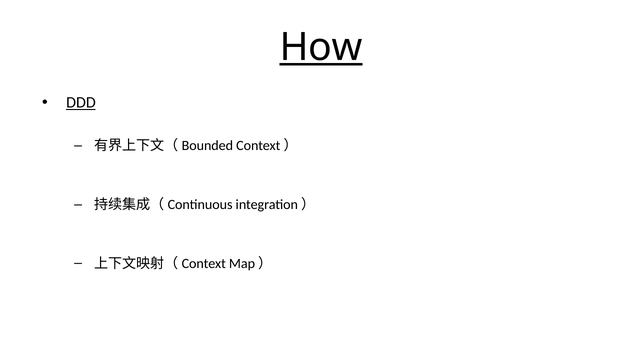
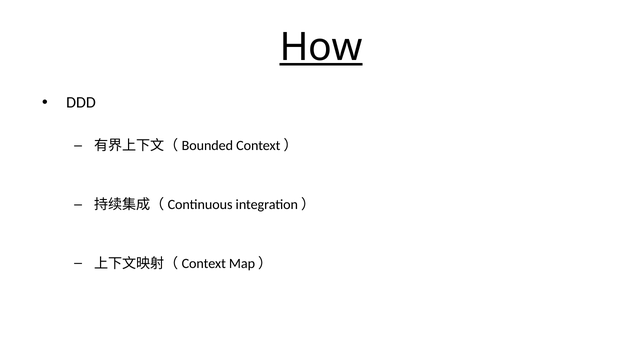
DDD underline: present -> none
